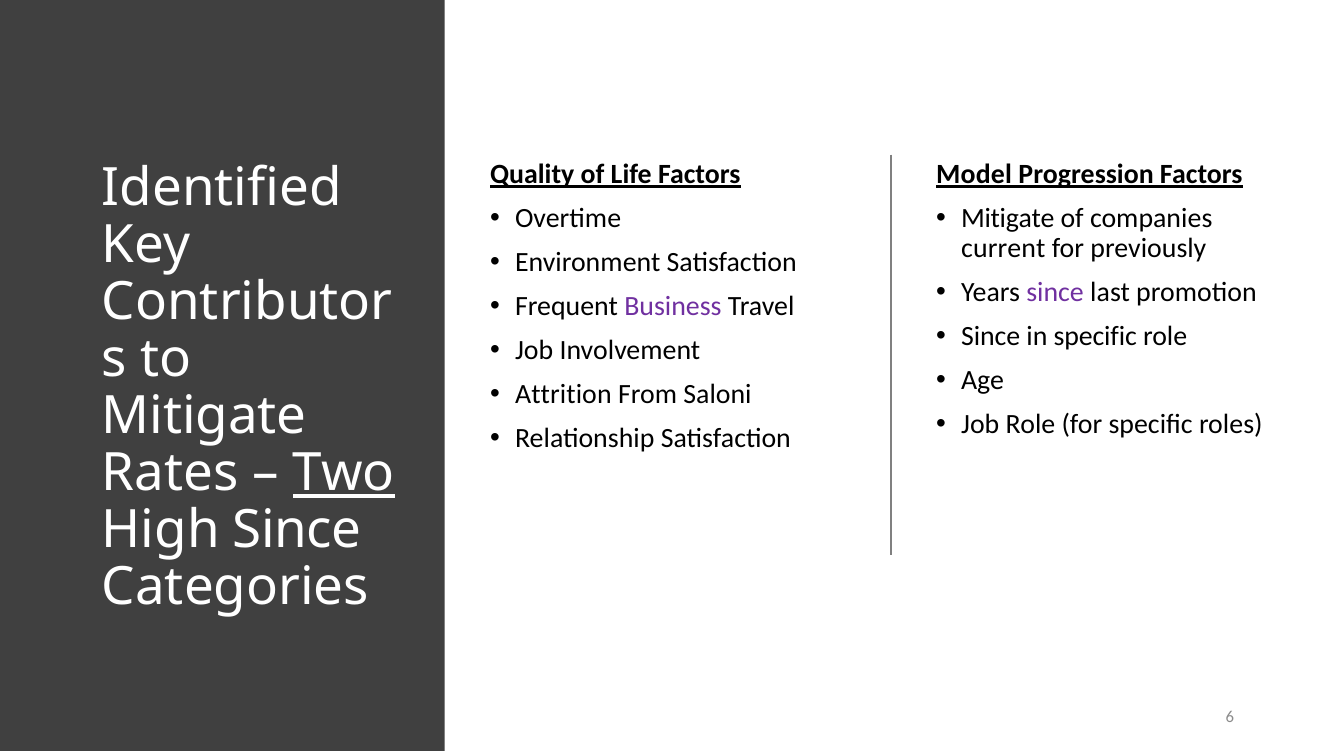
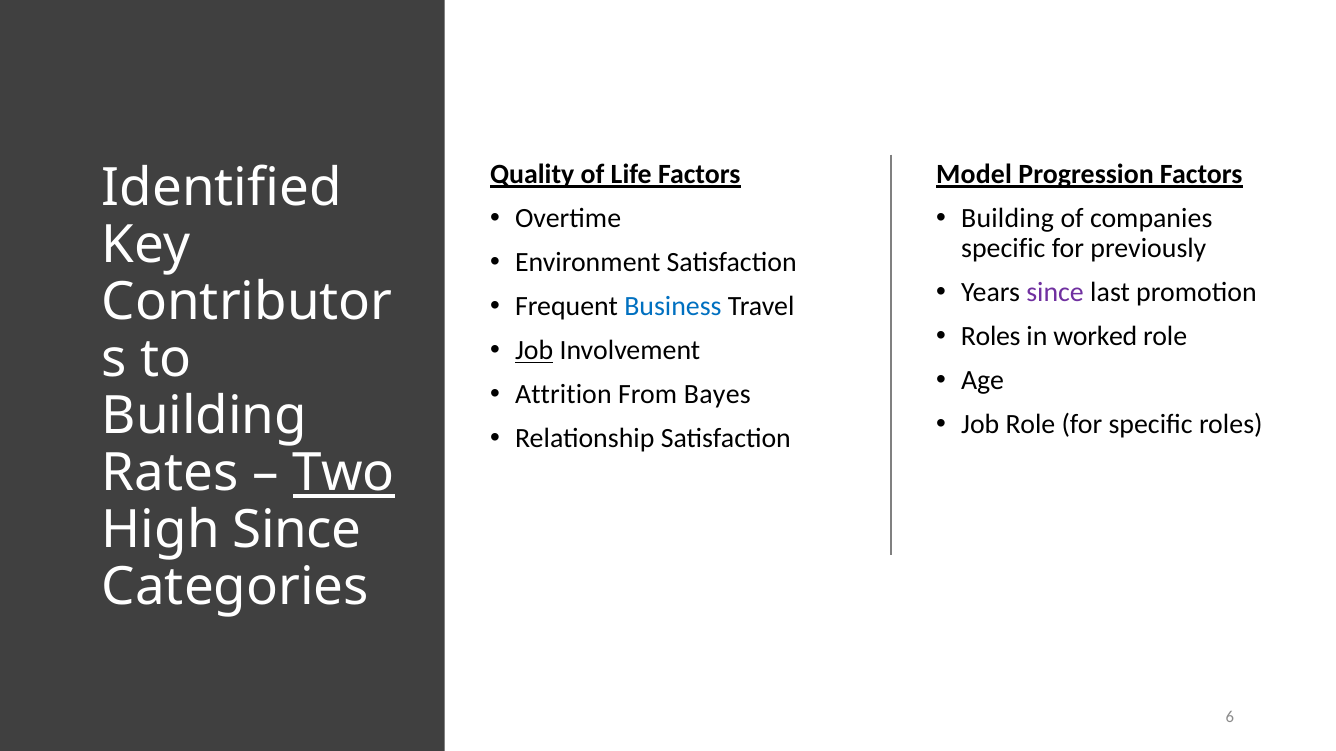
Mitigate at (1008, 219): Mitigate -> Building
current at (1003, 249): current -> specific
Business colour: purple -> blue
Since at (991, 337): Since -> Roles
in specific: specific -> worked
Job at (534, 351) underline: none -> present
Saloni: Saloni -> Bayes
Mitigate at (204, 417): Mitigate -> Building
